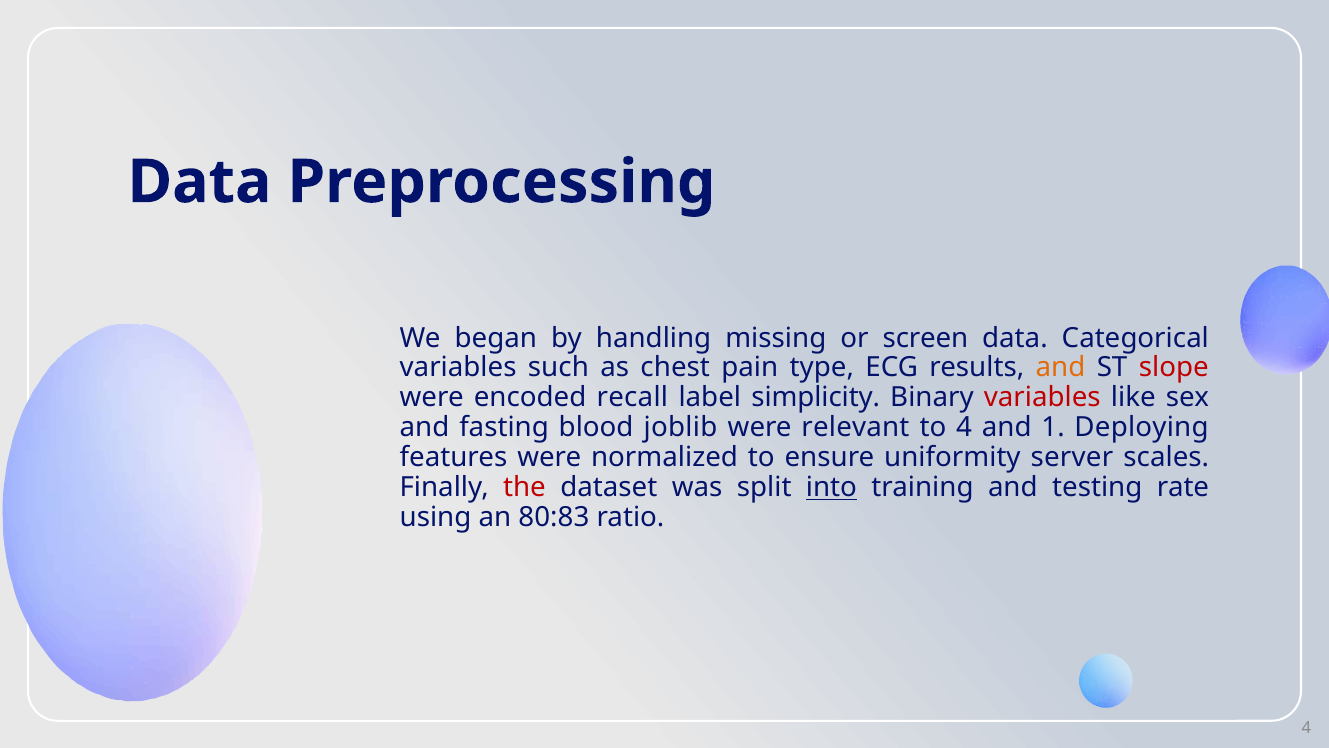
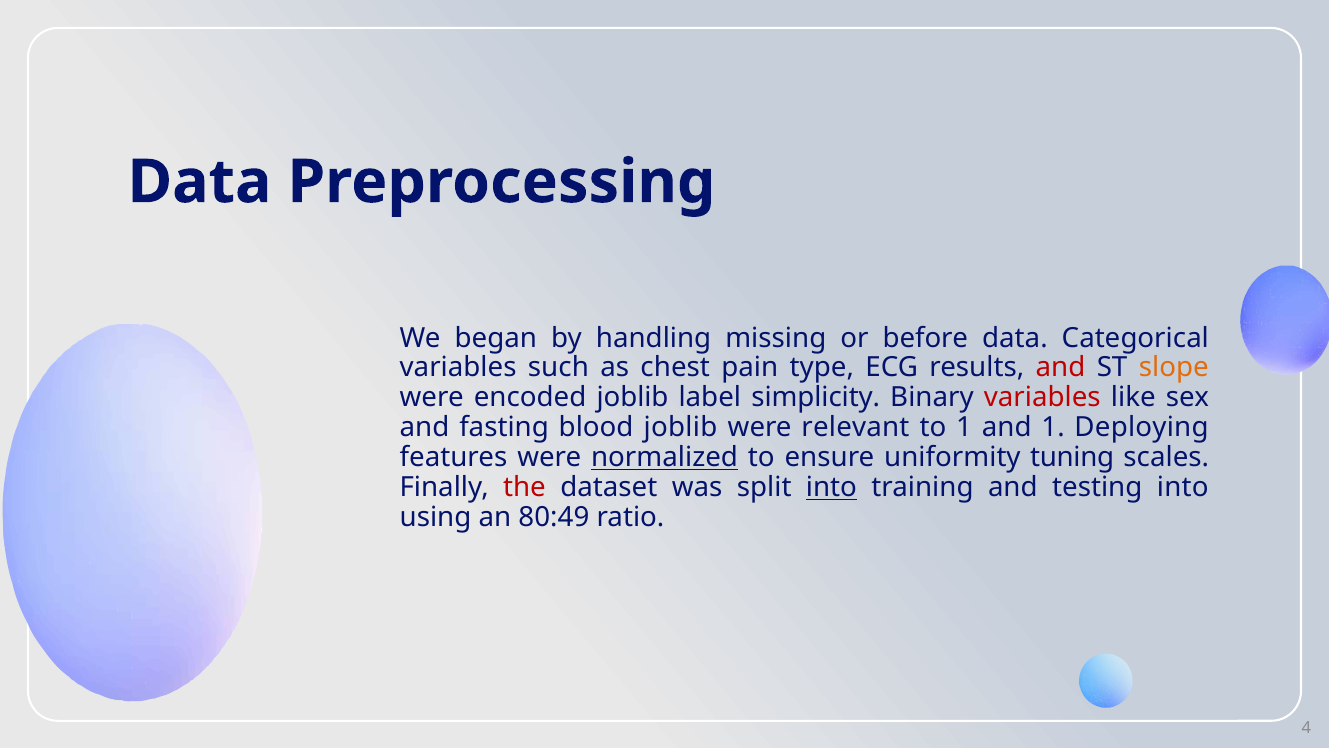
screen: screen -> before
and at (1061, 368) colour: orange -> red
slope colour: red -> orange
encoded recall: recall -> joblib
to 4: 4 -> 1
normalized underline: none -> present
server: server -> tuning
testing rate: rate -> into
80:83: 80:83 -> 80:49
